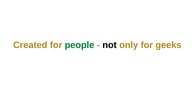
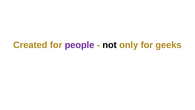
people colour: green -> purple
